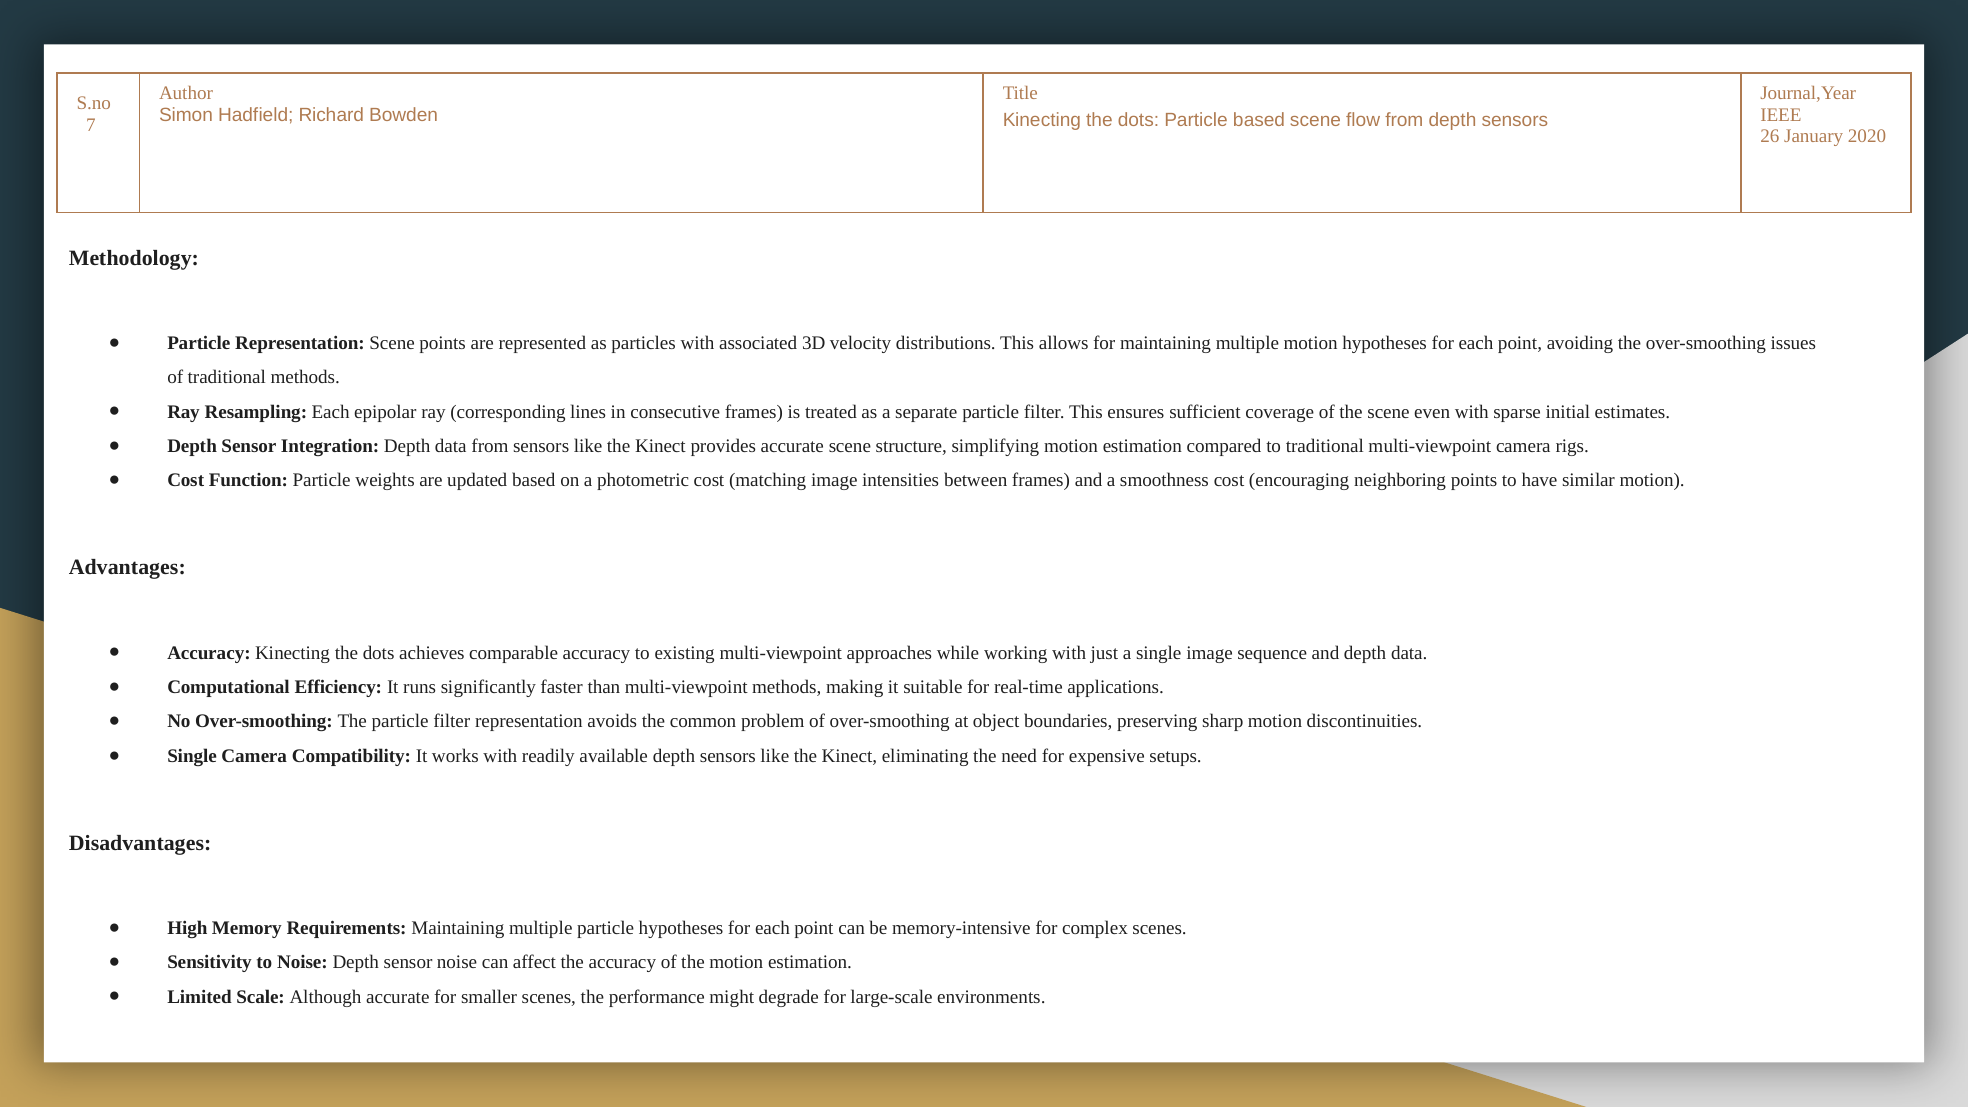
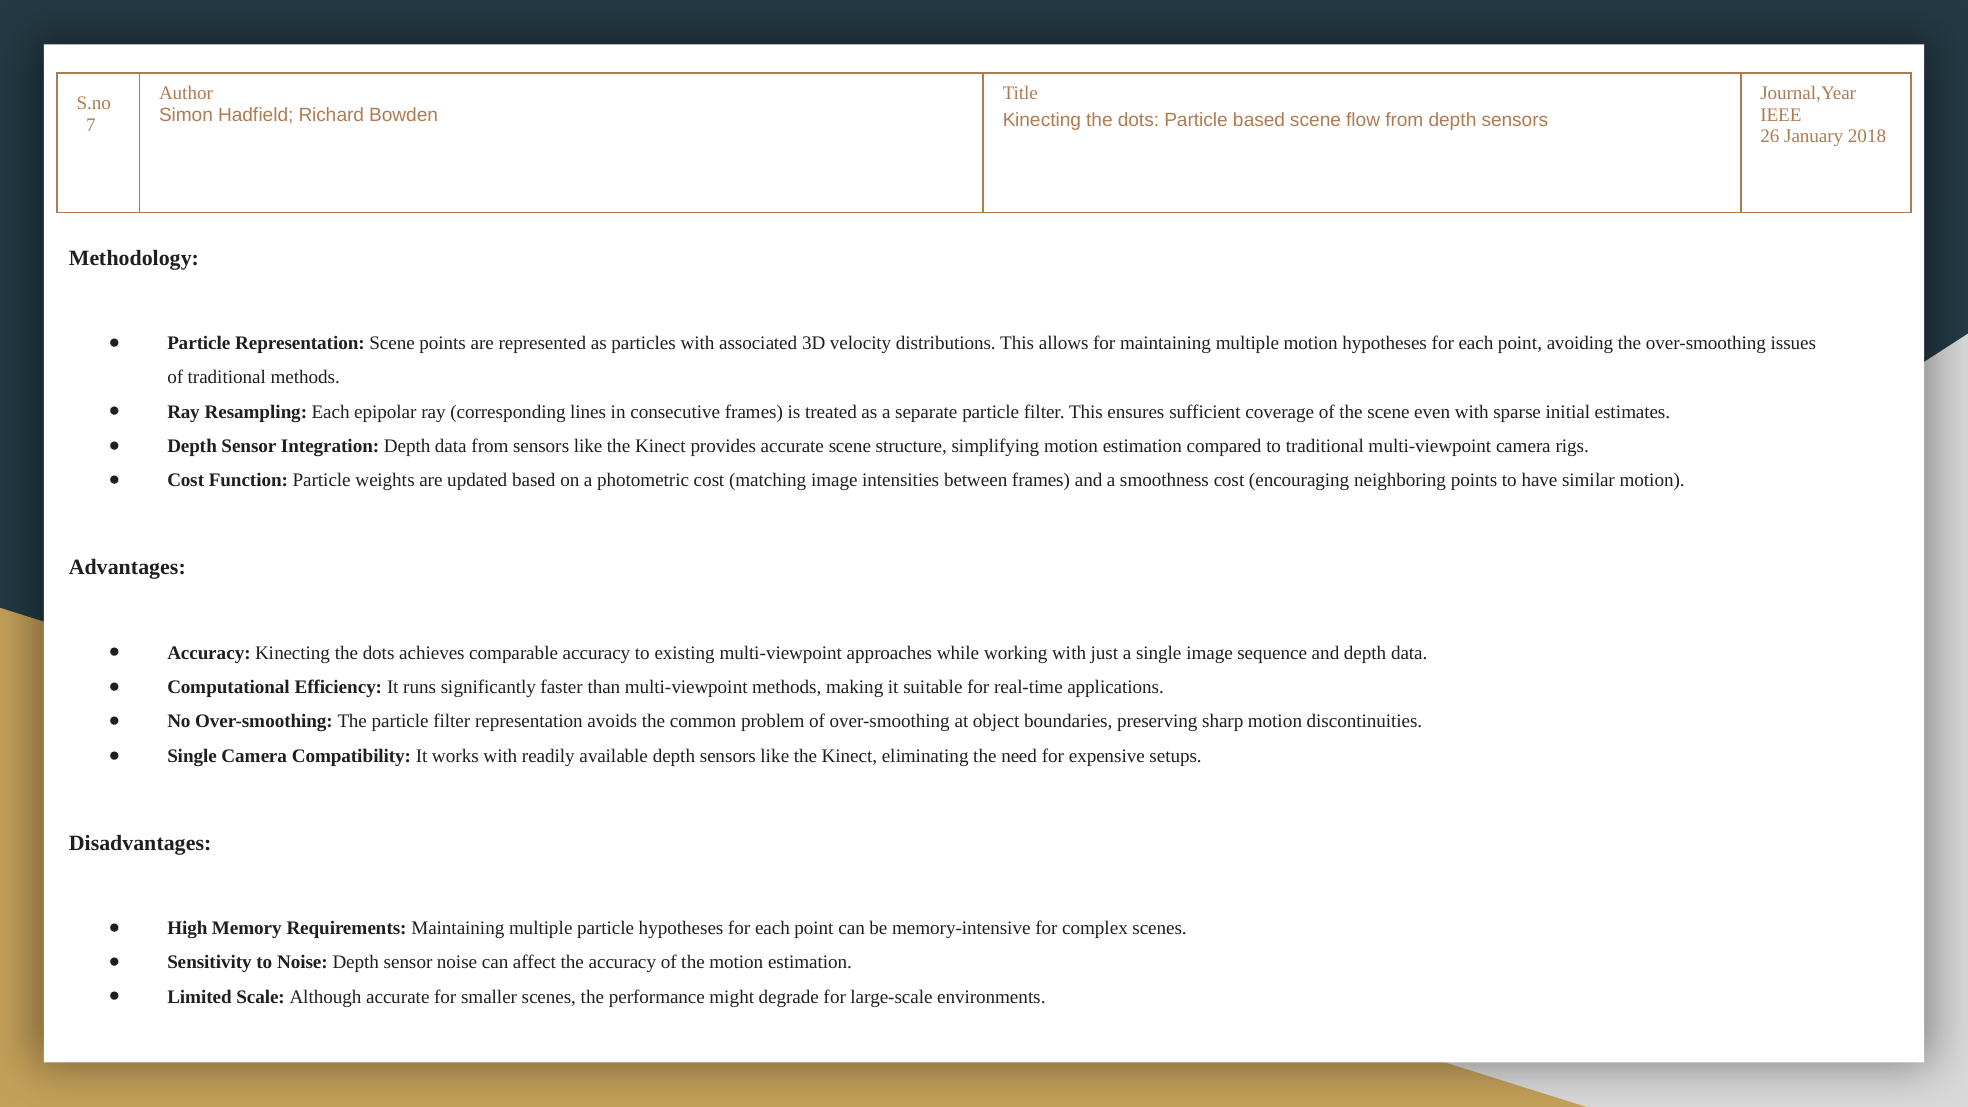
2020: 2020 -> 2018
